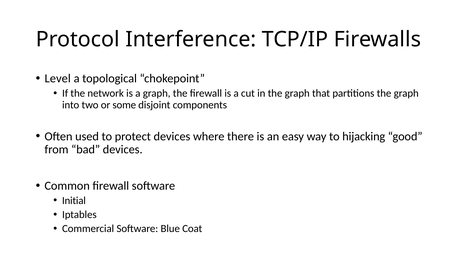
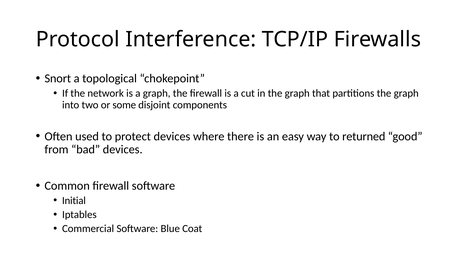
Level: Level -> Snort
hijacking: hijacking -> returned
